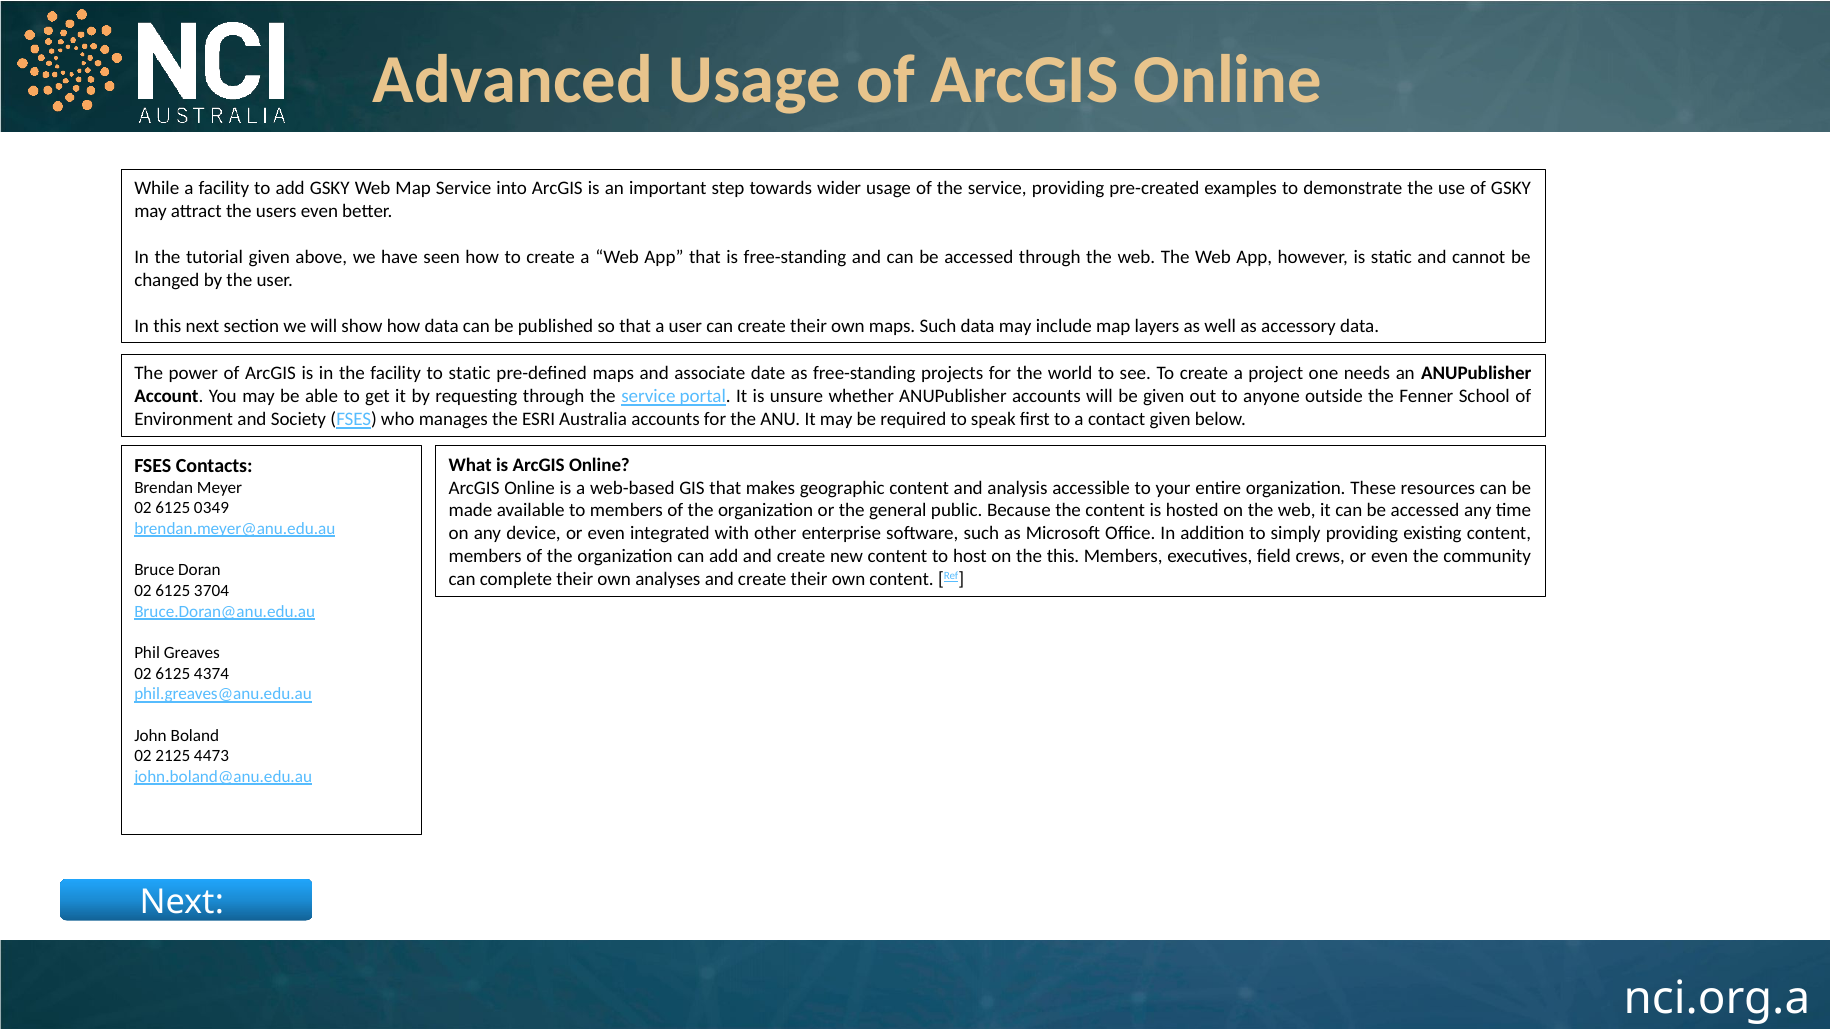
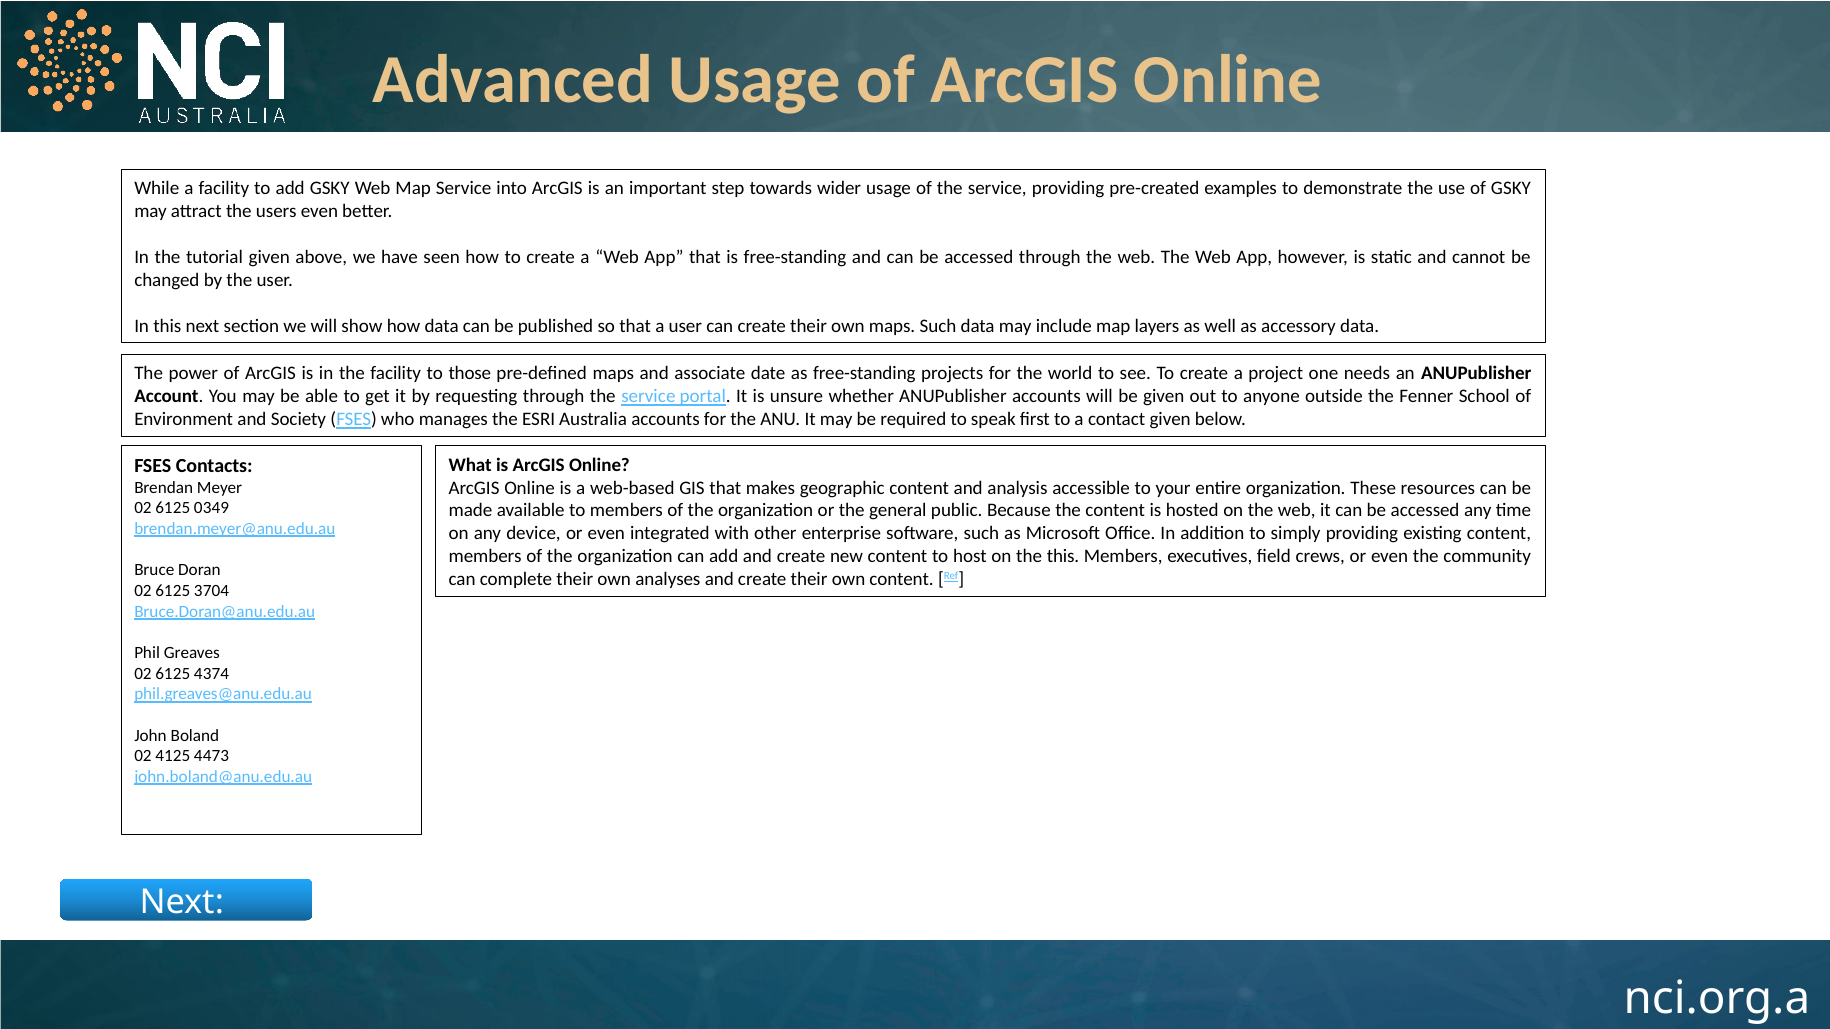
to static: static -> those
2125: 2125 -> 4125
